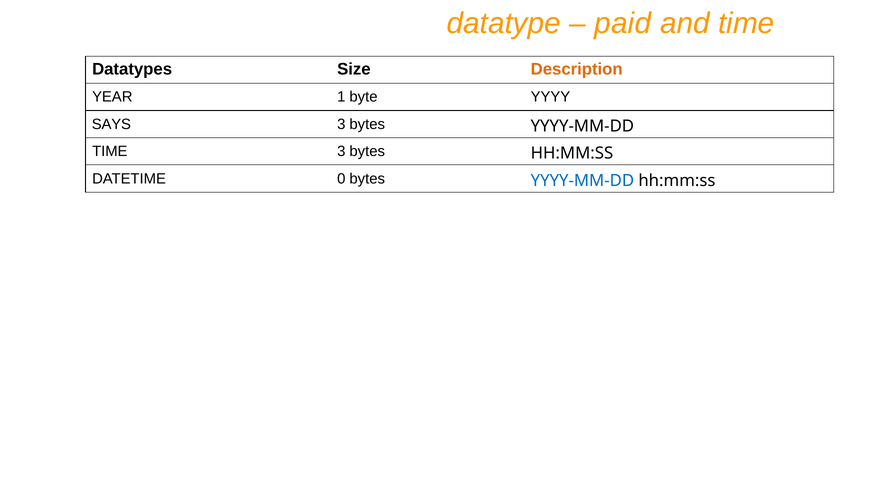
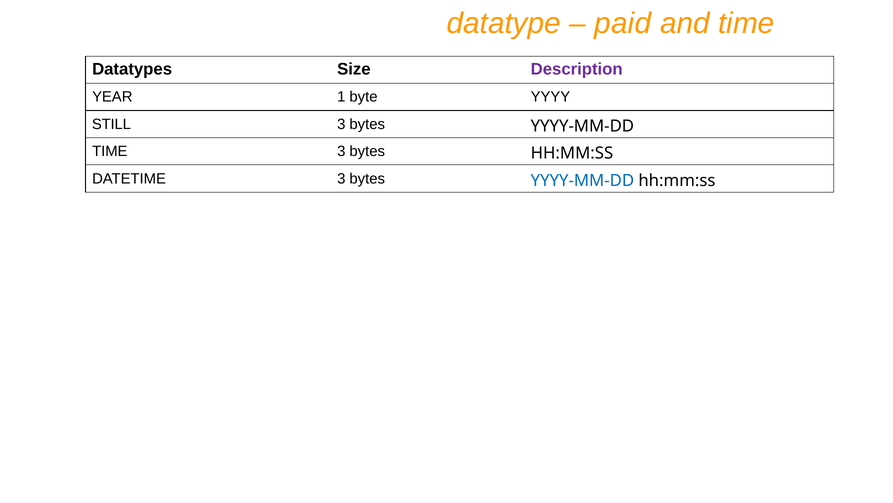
Description colour: orange -> purple
SAYS: SAYS -> STILL
DATETIME 0: 0 -> 3
